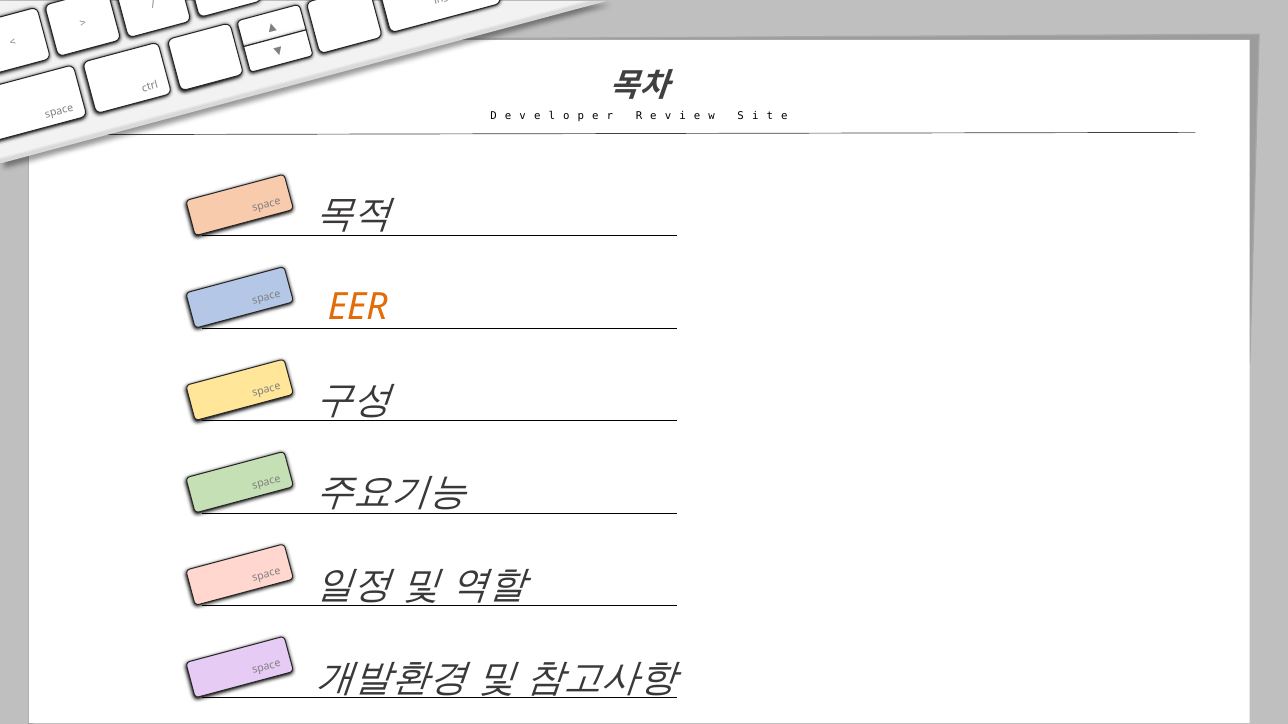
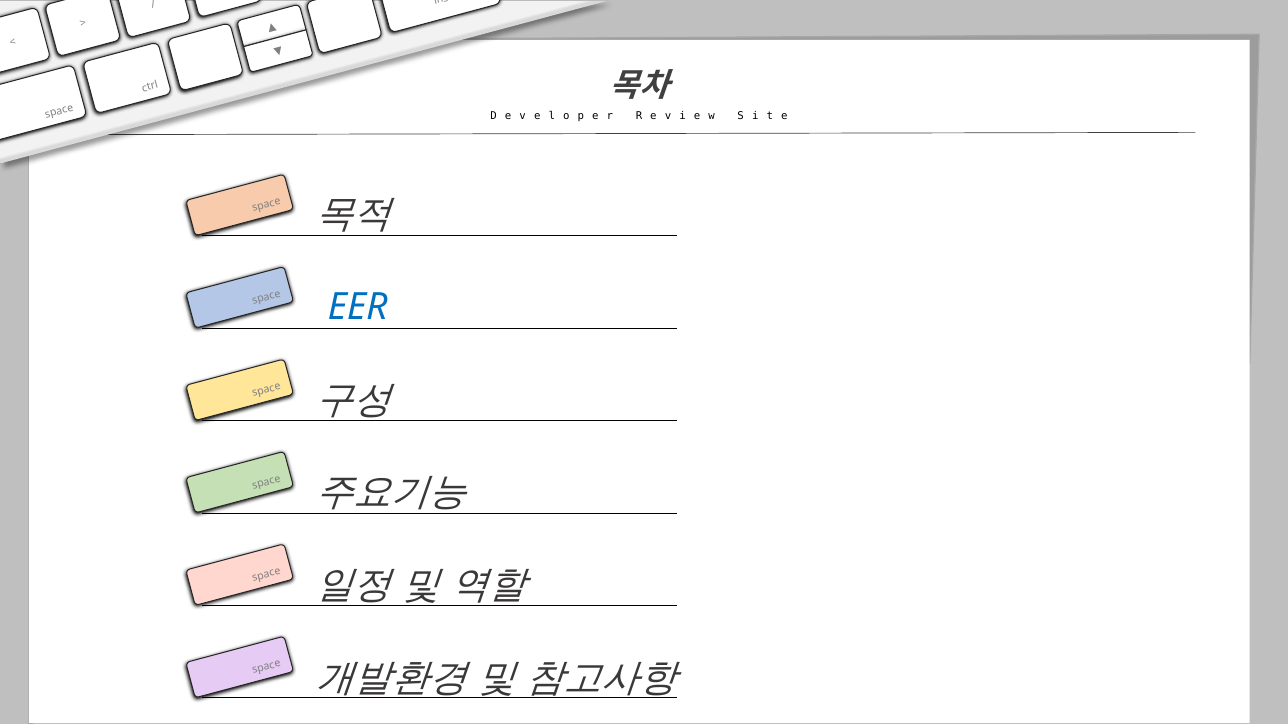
EER colour: orange -> blue
